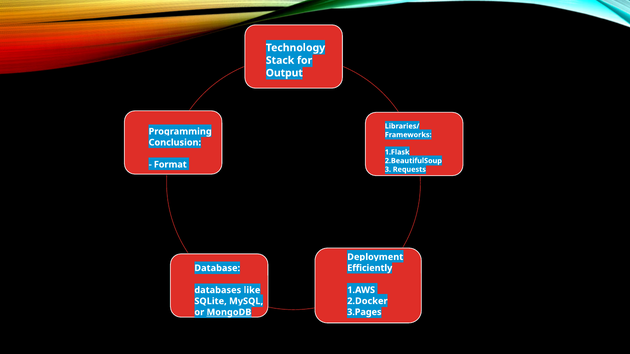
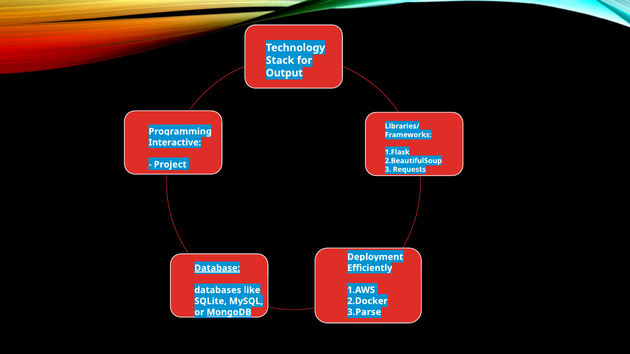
Conclusion: Conclusion -> Interactive
Format: Format -> Project
Database underline: none -> present
3.Pages: 3.Pages -> 3.Parse
